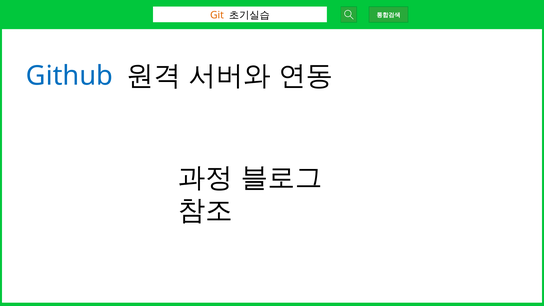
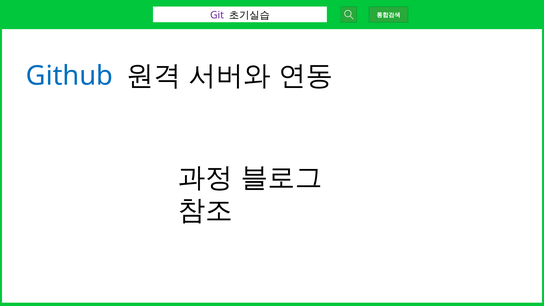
Git colour: orange -> purple
